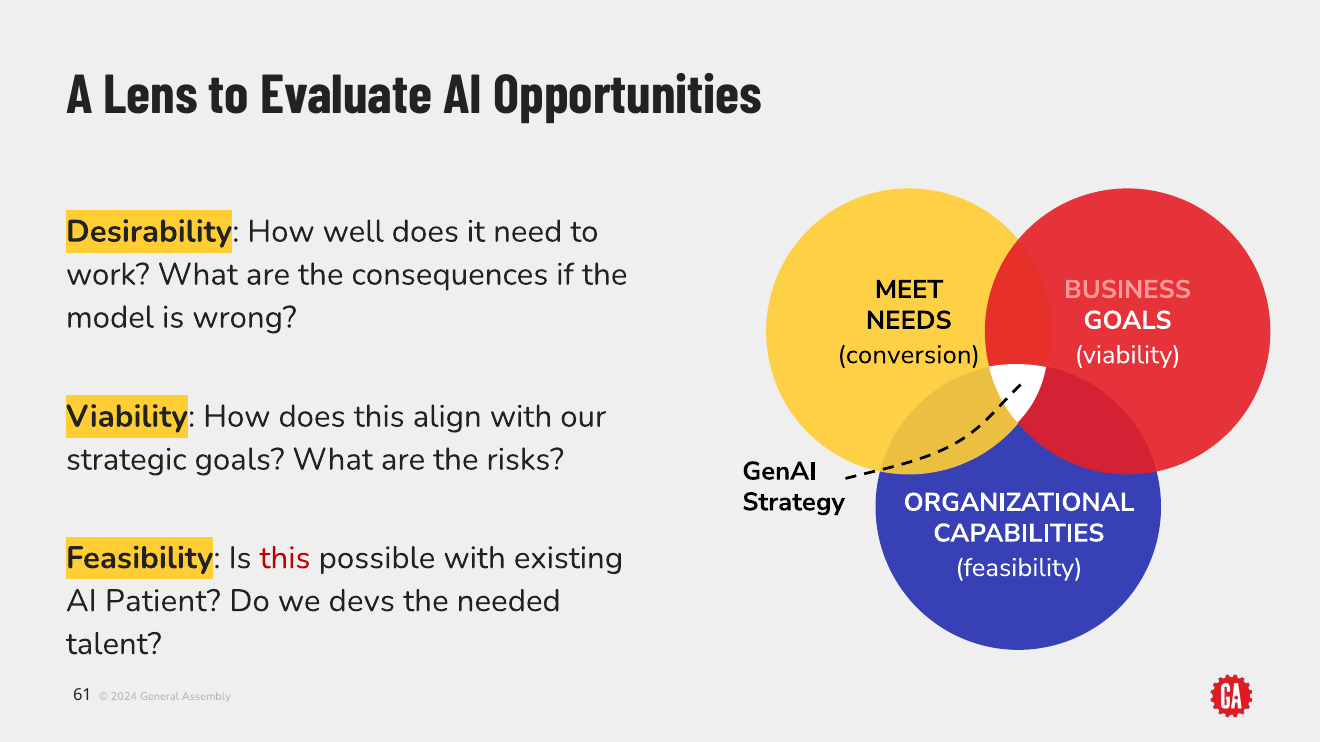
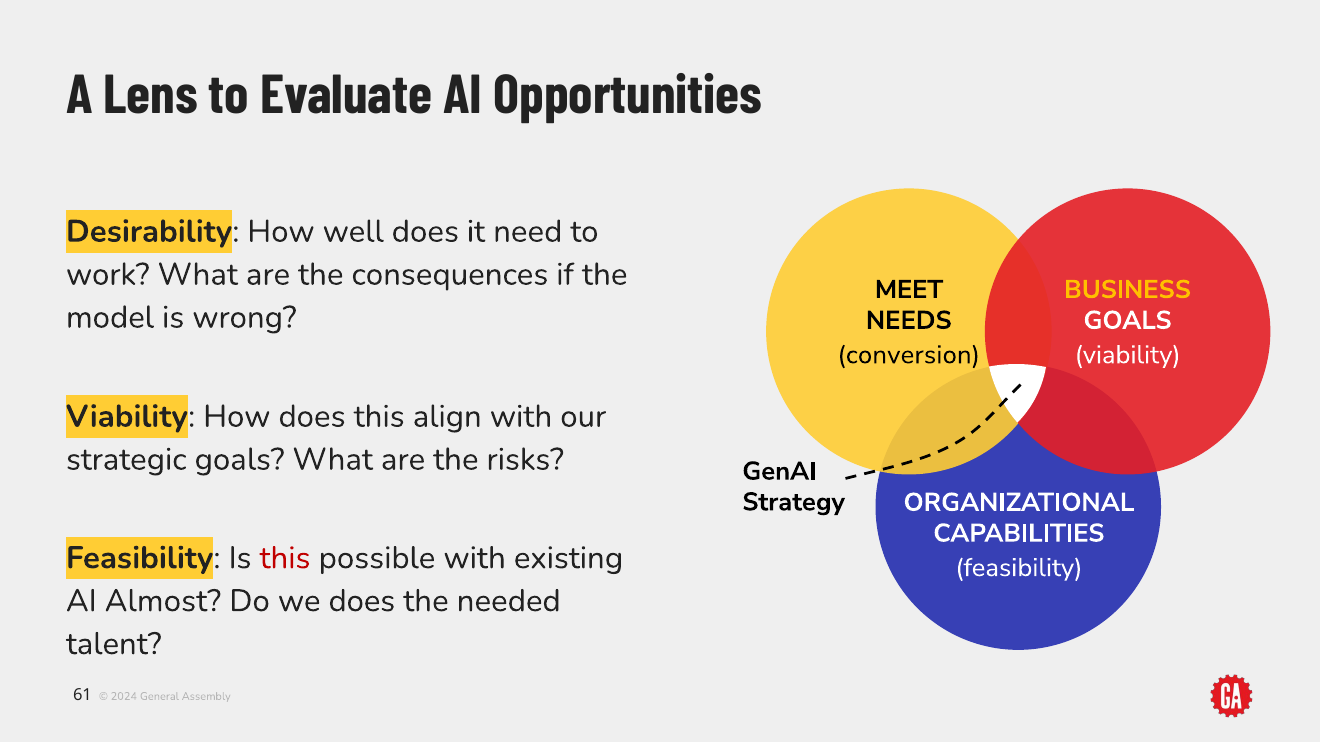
BUSINESS colour: pink -> yellow
Patient: Patient -> Almost
we devs: devs -> does
